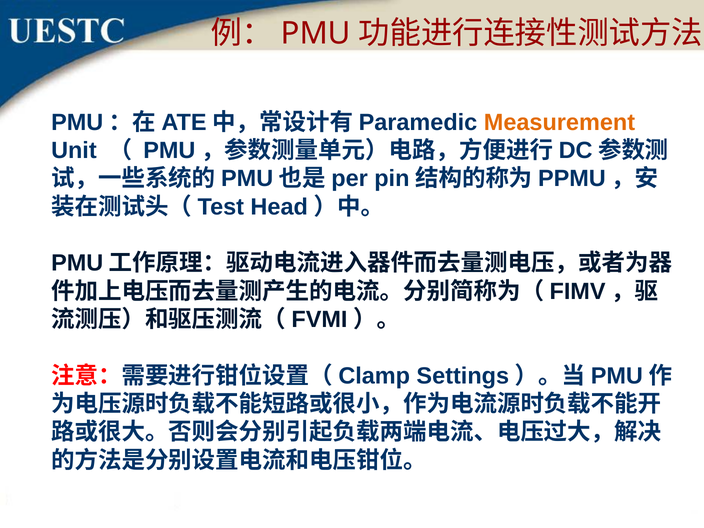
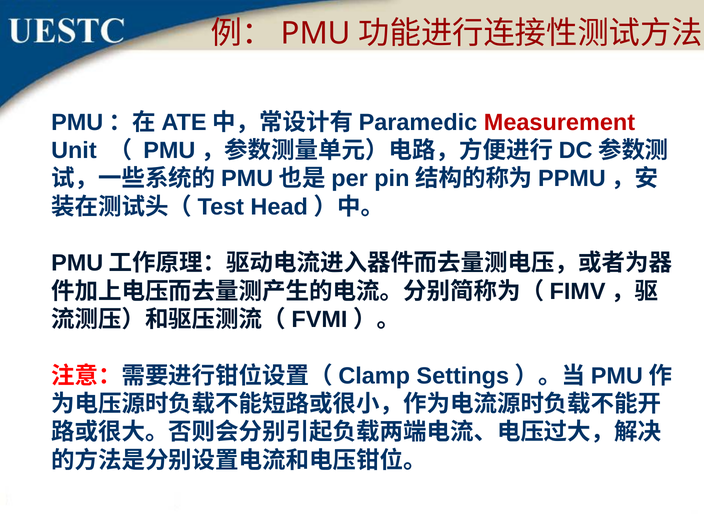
Measurement colour: orange -> red
